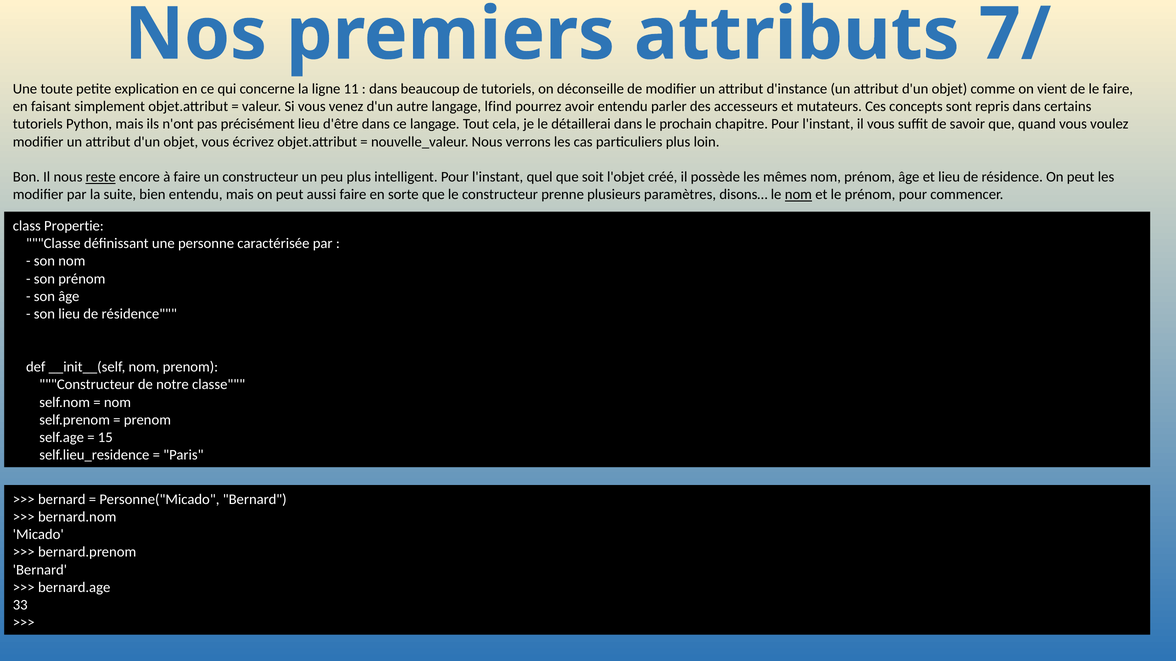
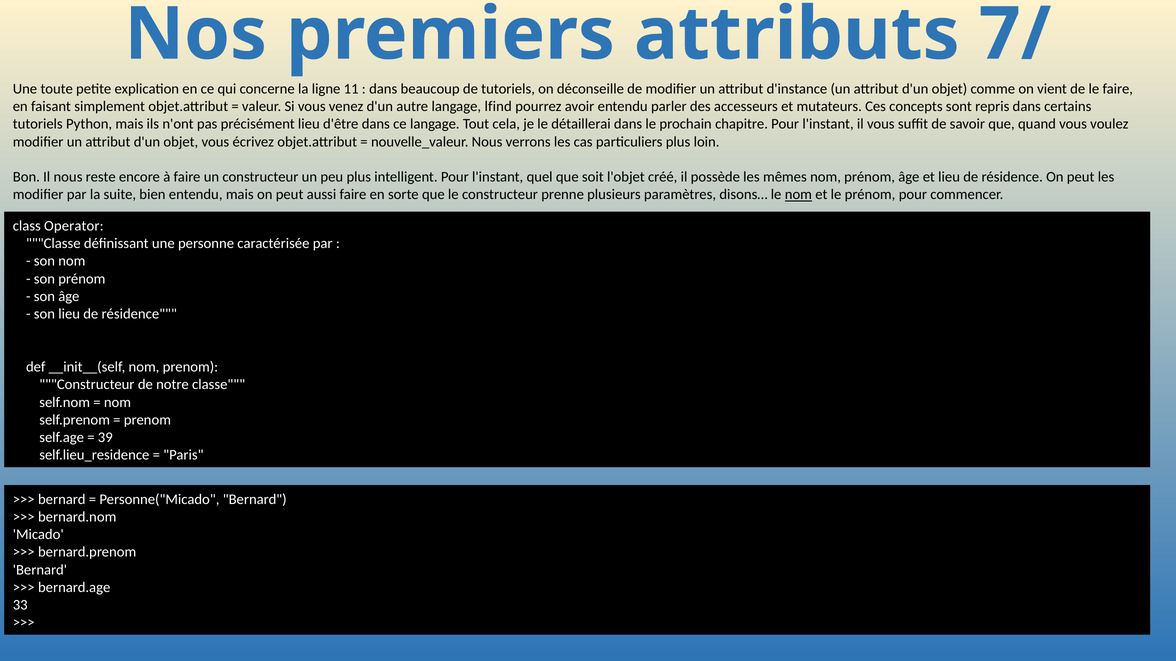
reste underline: present -> none
Propertie: Propertie -> Operator
15: 15 -> 39
